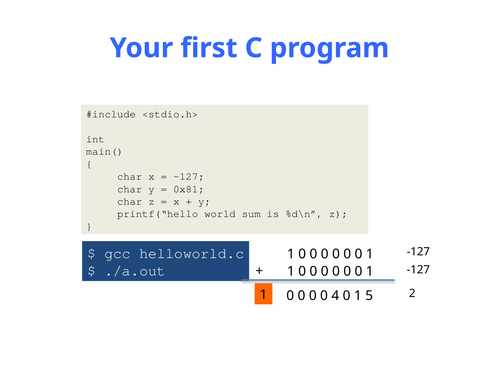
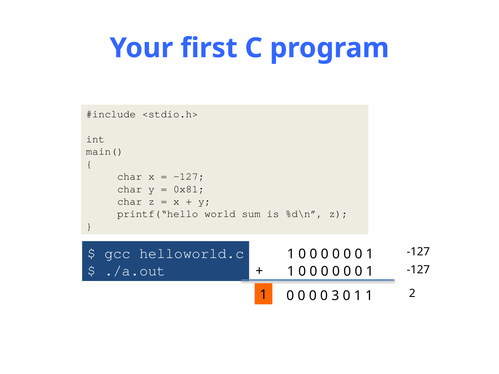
4: 4 -> 3
5 at (369, 296): 5 -> 1
